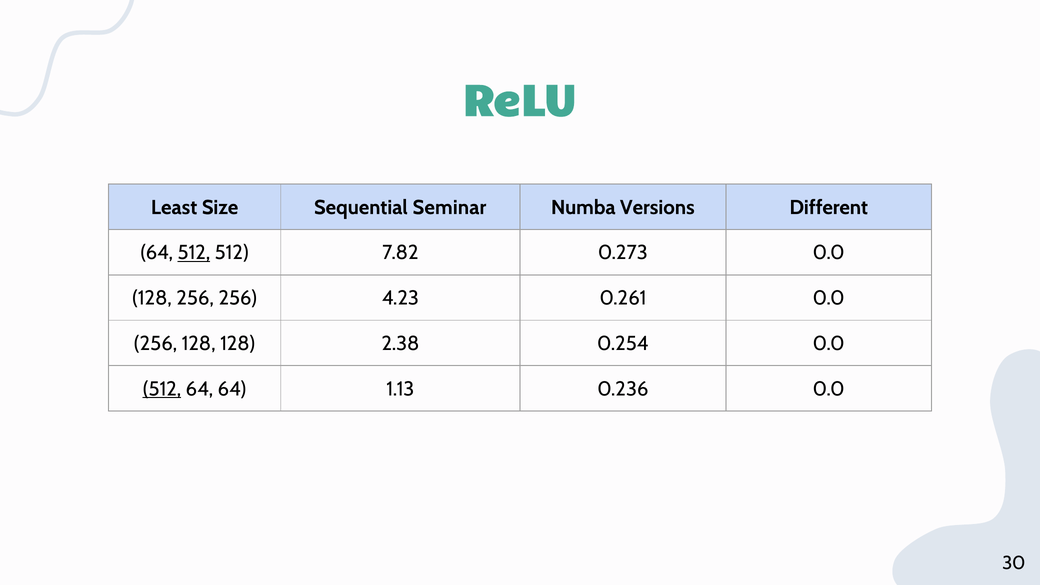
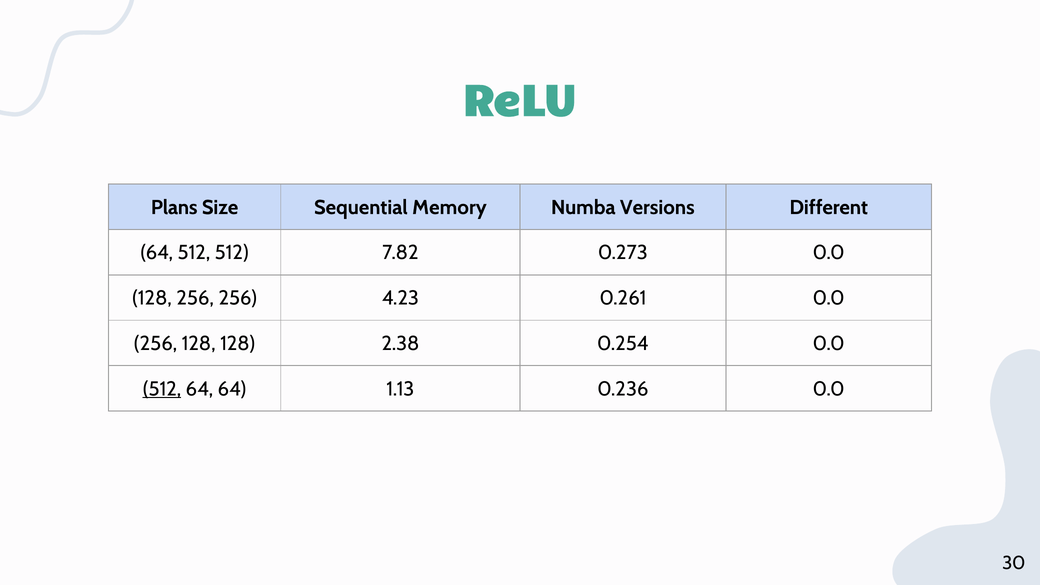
Least: Least -> Plans
Seminar: Seminar -> Memory
512 at (194, 253) underline: present -> none
